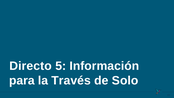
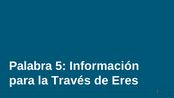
Directo: Directo -> Palabra
Solo: Solo -> Eres
